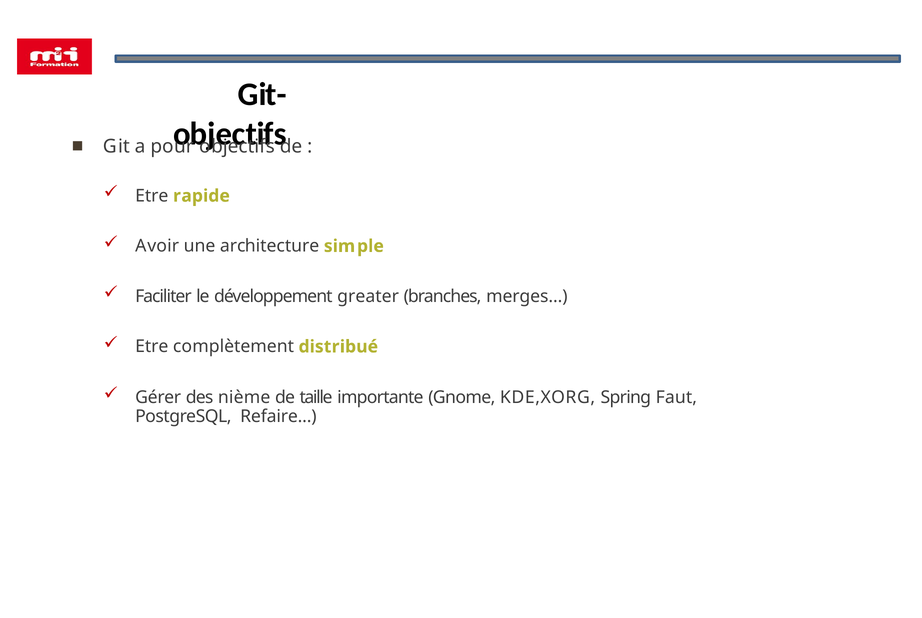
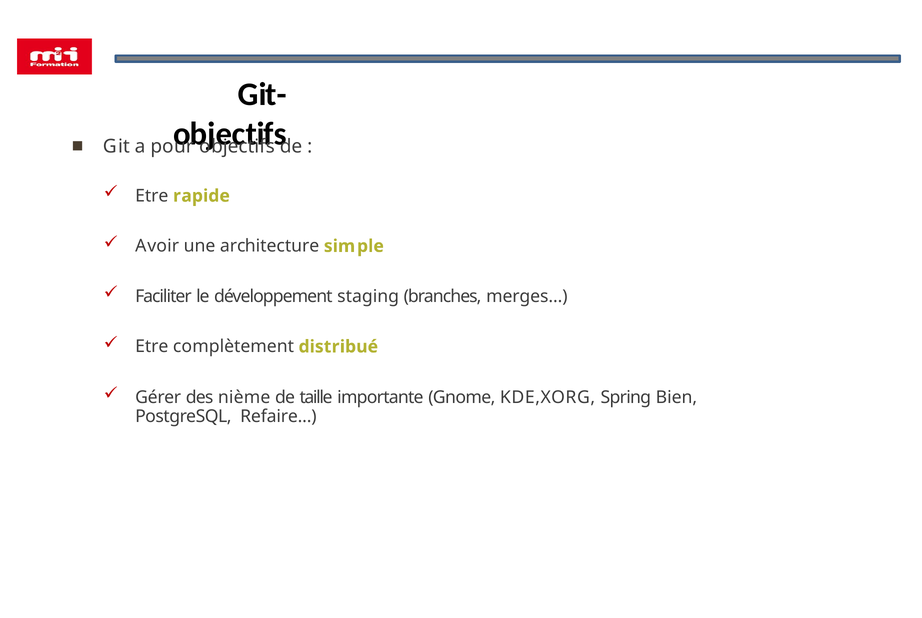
greater: greater -> staging
Faut: Faut -> Bien
